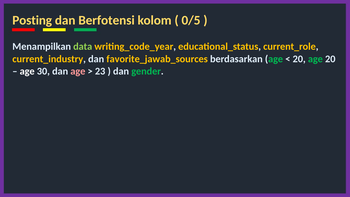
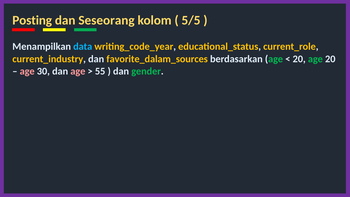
Berfotensi: Berfotensi -> Seseorang
0/5: 0/5 -> 5/5
data colour: light green -> light blue
favorite_jawab_sources: favorite_jawab_sources -> favorite_dalam_sources
age at (27, 71) colour: white -> pink
23: 23 -> 55
